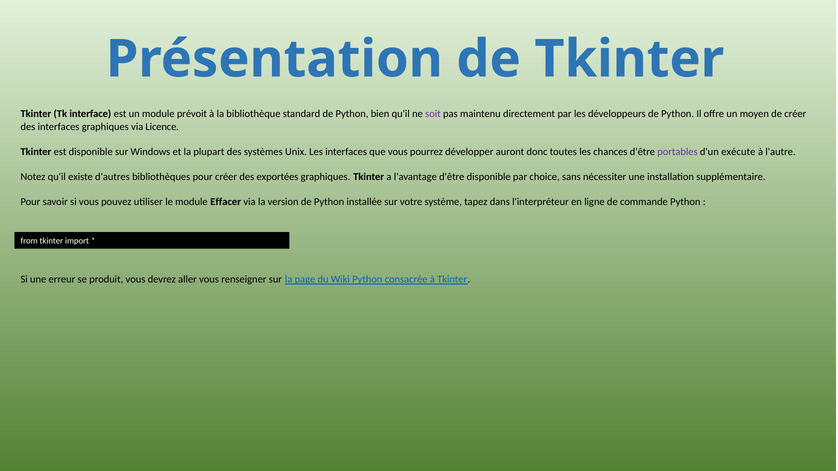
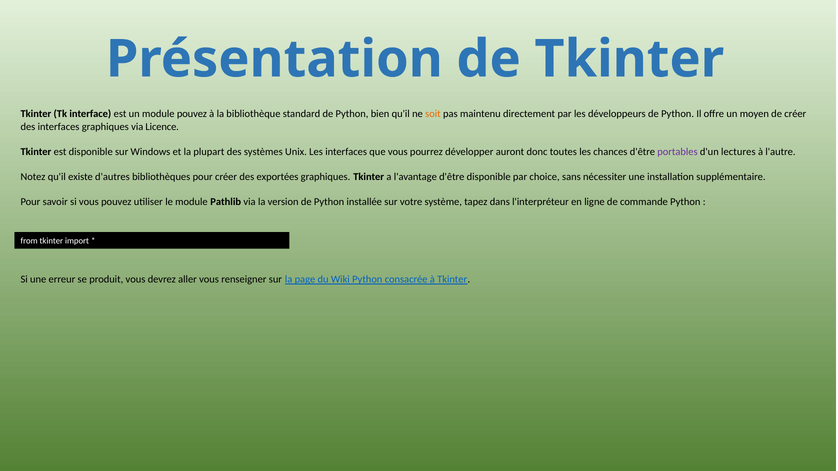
module prévoit: prévoit -> pouvez
soit colour: purple -> orange
exécute: exécute -> lectures
Effacer: Effacer -> Pathlib
